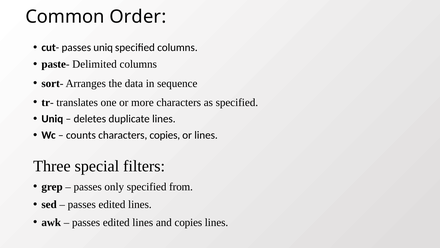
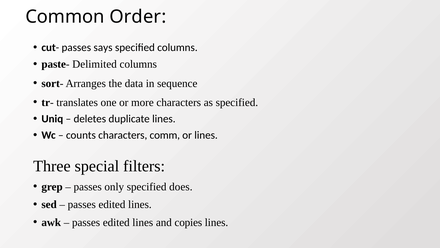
passes uniq: uniq -> says
characters copies: copies -> comm
from: from -> does
